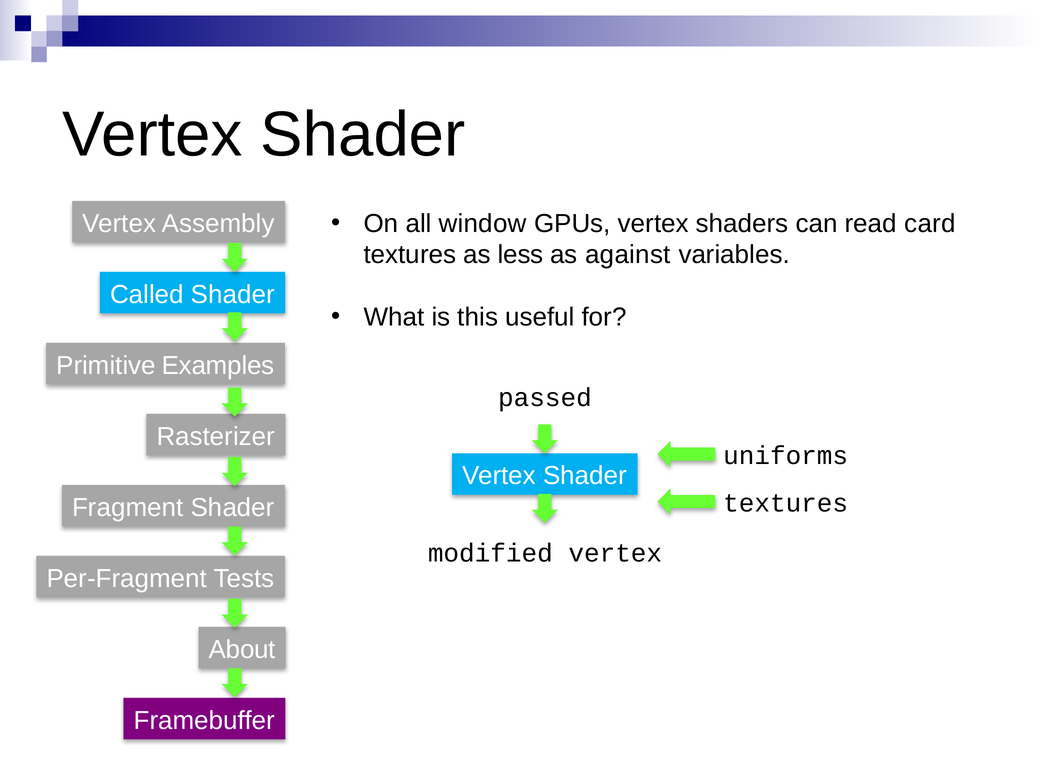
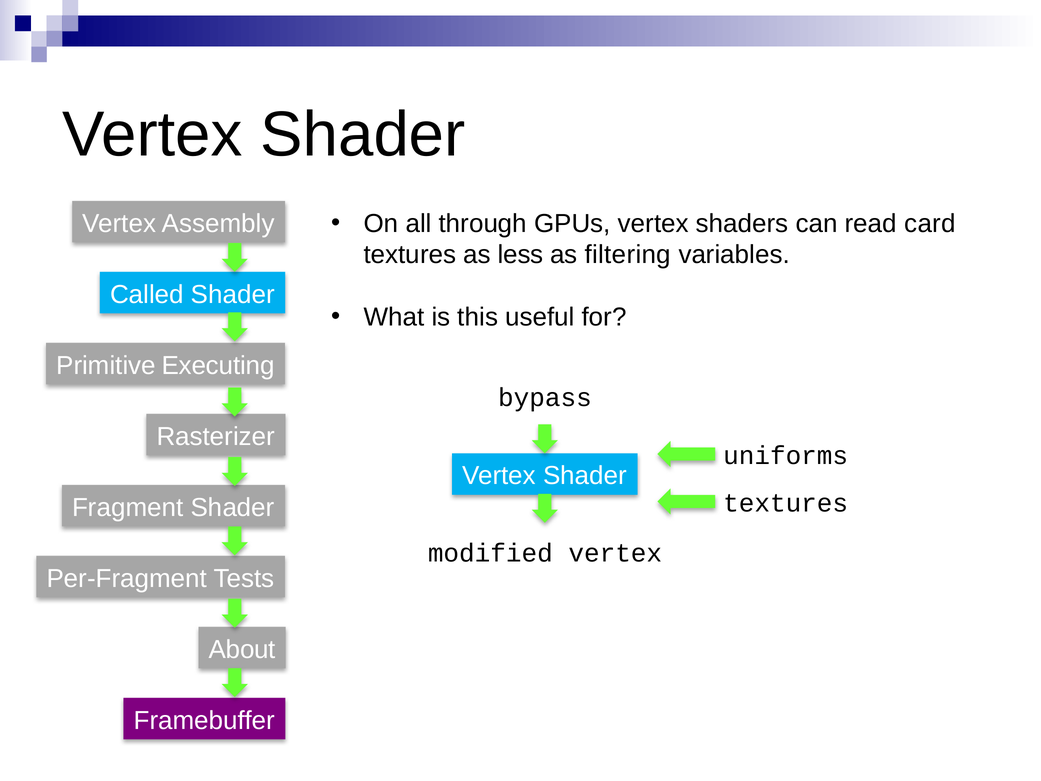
window: window -> through
against: against -> filtering
Examples: Examples -> Executing
passed: passed -> bypass
